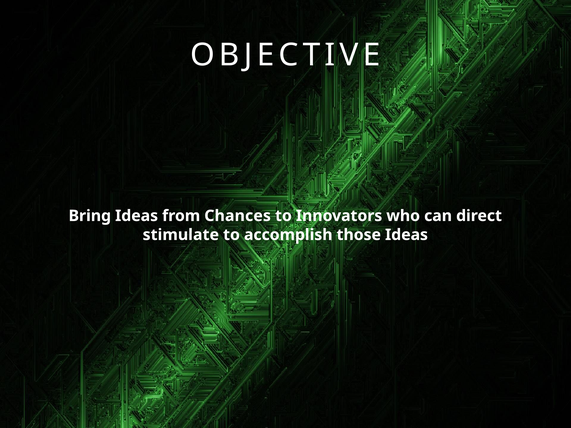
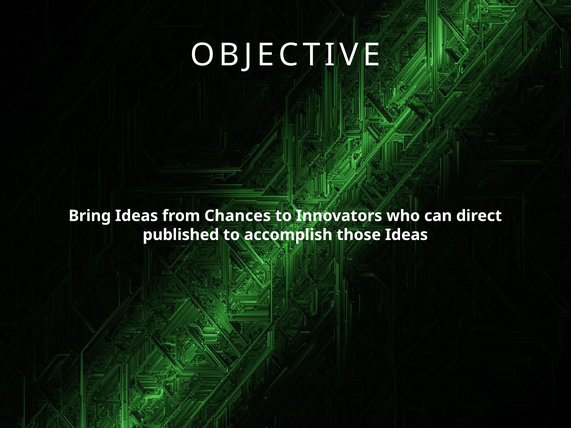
stimulate: stimulate -> published
